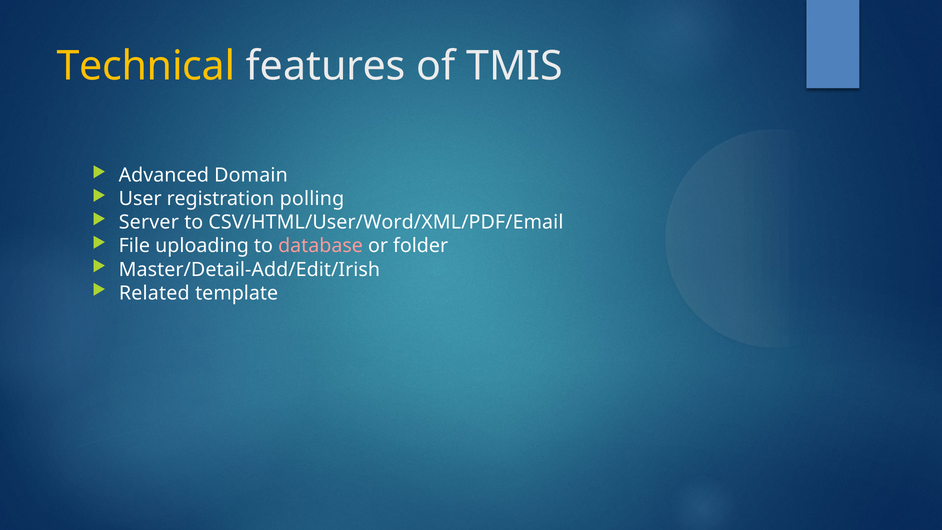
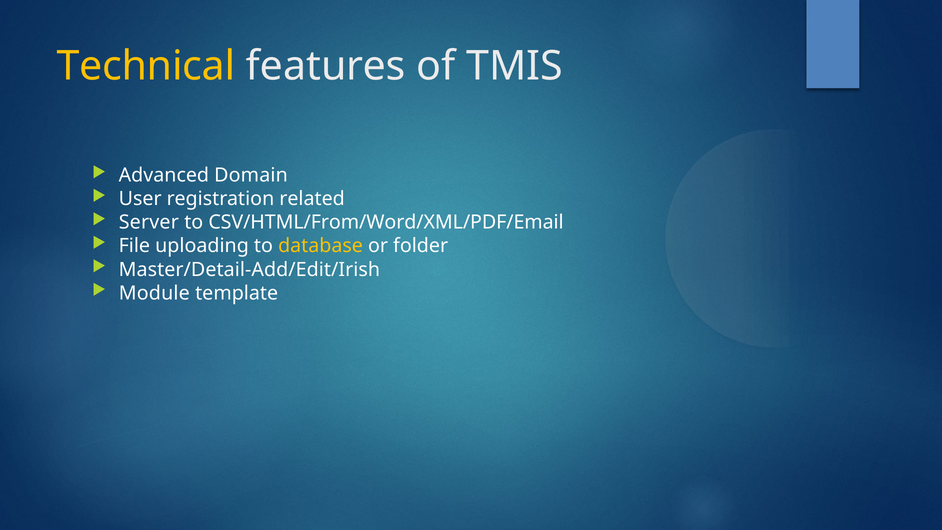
polling: polling -> related
CSV/HTML/User/Word/XML/PDF/Email: CSV/HTML/User/Word/XML/PDF/Email -> CSV/HTML/From/Word/XML/PDF/Email
database colour: pink -> yellow
Related: Related -> Module
